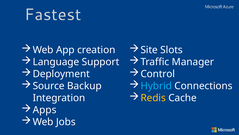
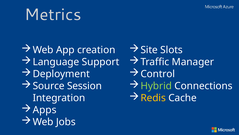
Fastest: Fastest -> Metrics
Backup: Backup -> Session
Hybrid colour: light blue -> light green
